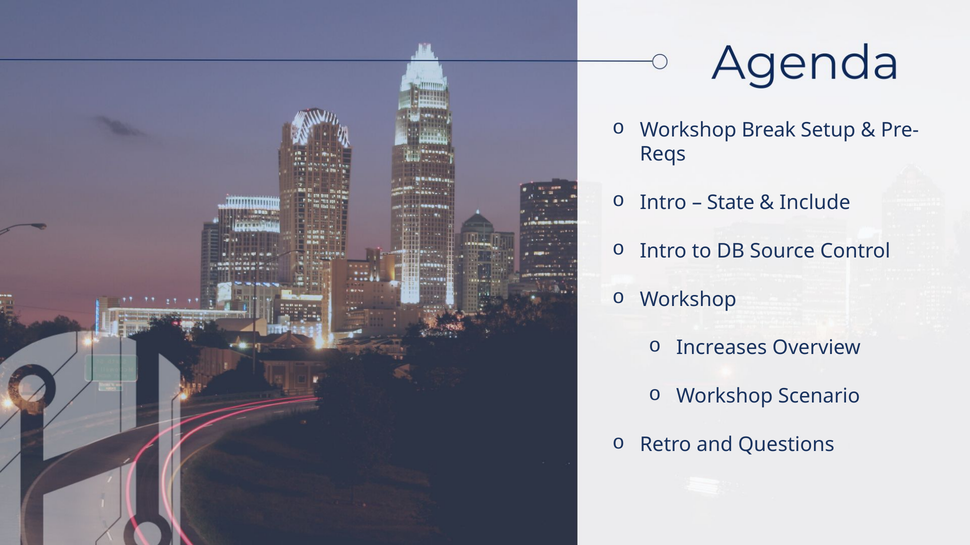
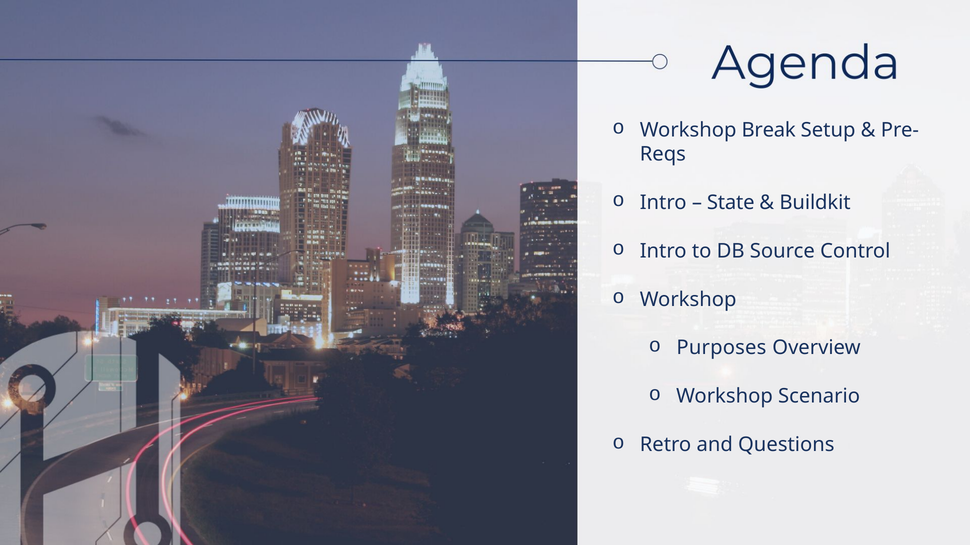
Include: Include -> Buildkit
Increases: Increases -> Purposes
